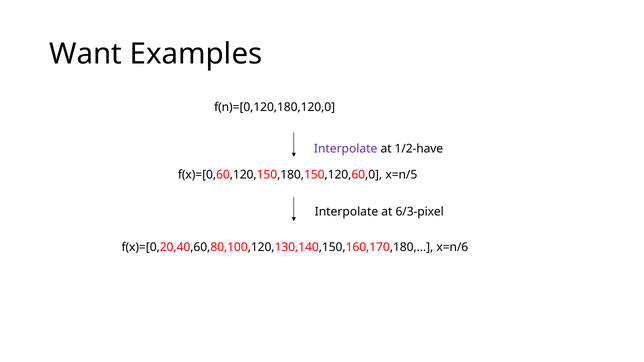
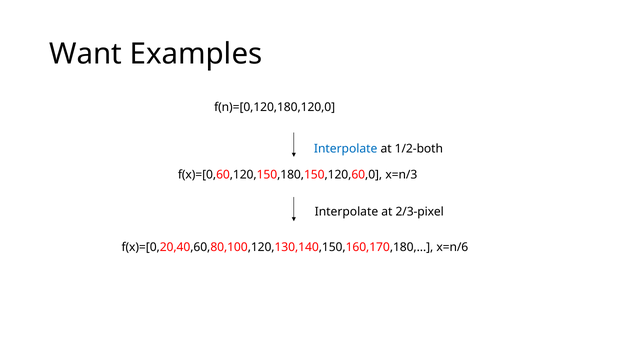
Interpolate at (346, 149) colour: purple -> blue
1/2-have: 1/2-have -> 1/2-both
x=n/5: x=n/5 -> x=n/3
6/3-pixel: 6/3-pixel -> 2/3-pixel
